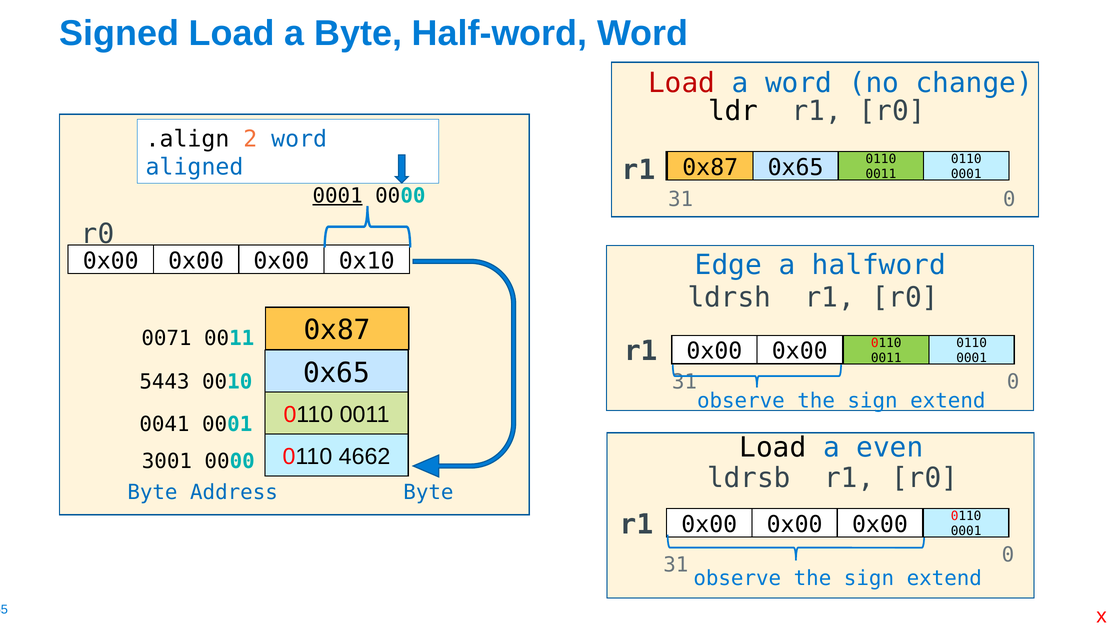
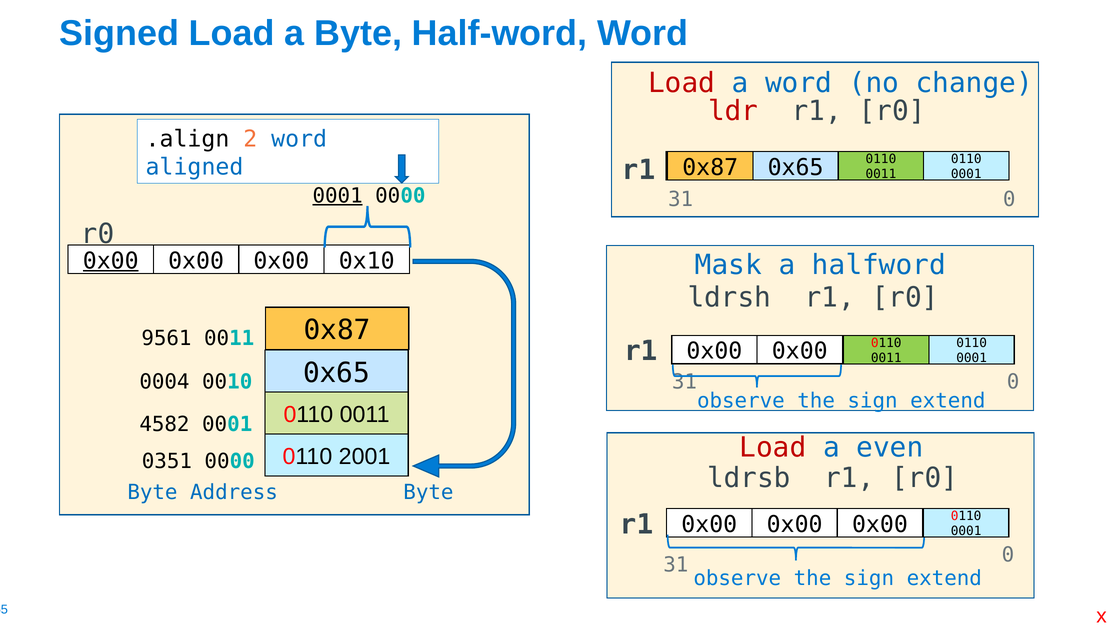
ldr colour: black -> red
0x00 at (111, 261) underline: none -> present
Edge: Edge -> Mask
0071: 0071 -> 9561
5443: 5443 -> 0004
0041: 0041 -> 4582
Load at (773, 448) colour: black -> red
4662: 4662 -> 2001
3001: 3001 -> 0351
